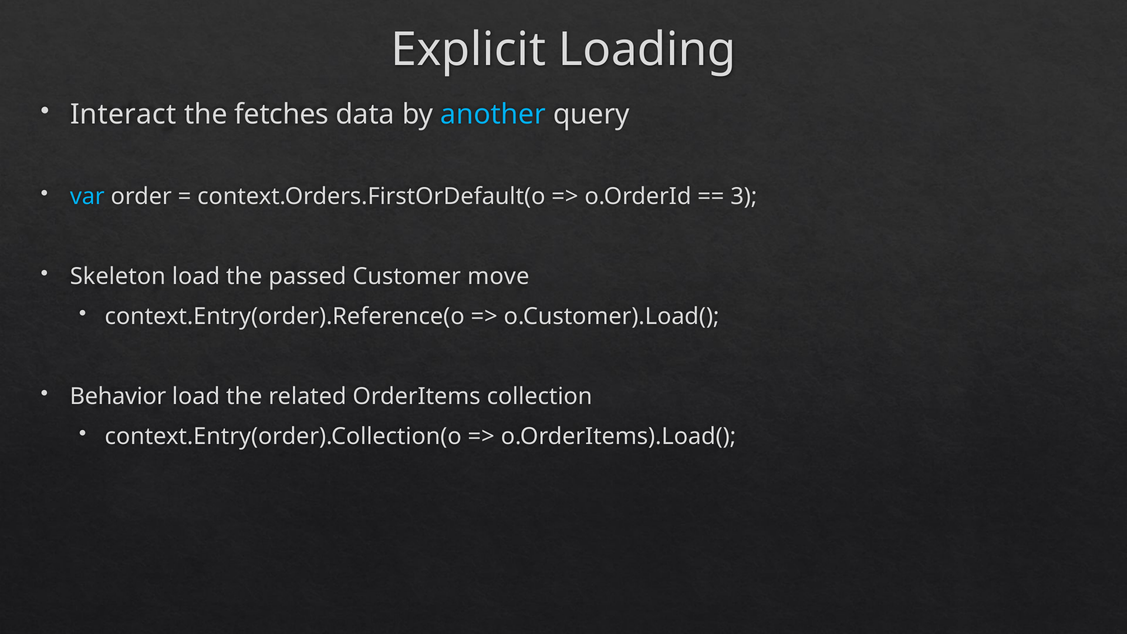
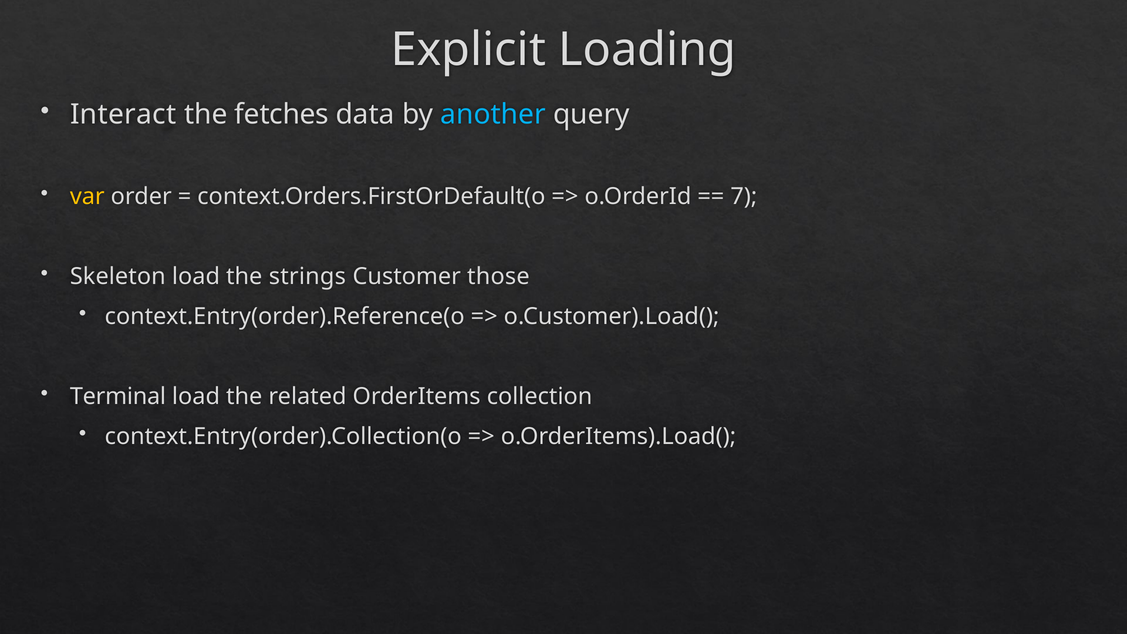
var colour: light blue -> yellow
3: 3 -> 7
passed: passed -> strings
move: move -> those
Behavior: Behavior -> Terminal
